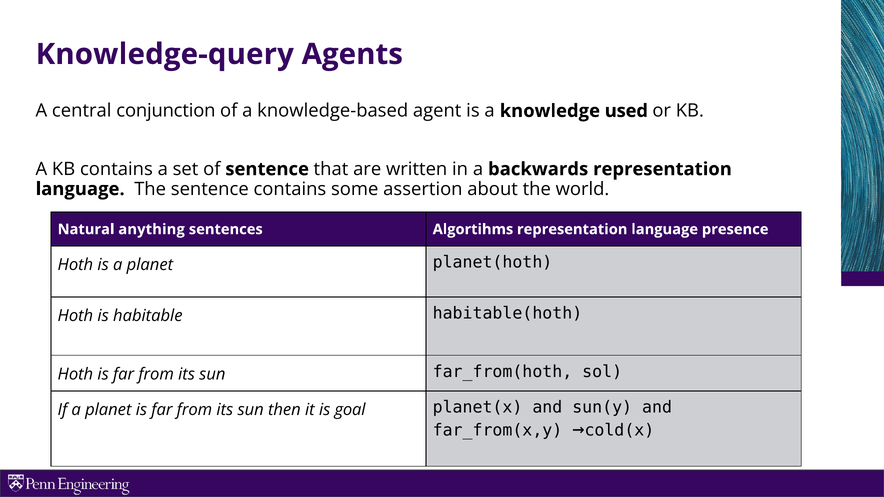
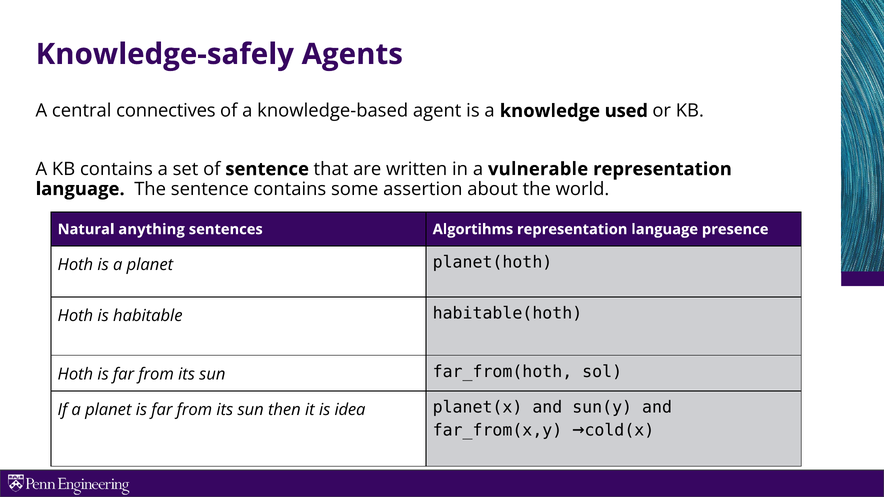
Knowledge-query: Knowledge-query -> Knowledge-safely
conjunction: conjunction -> connectives
backwards: backwards -> vulnerable
goal: goal -> idea
